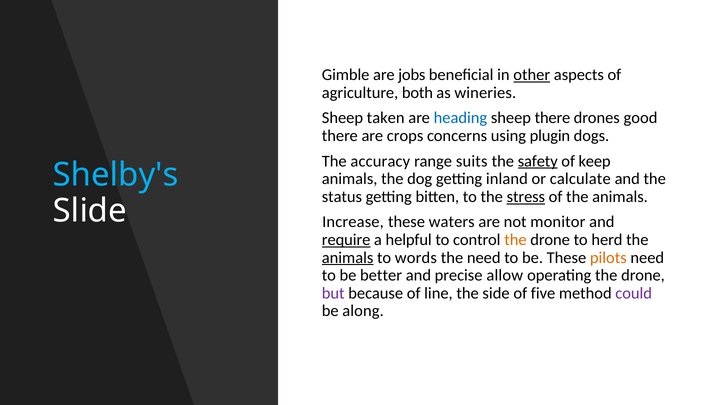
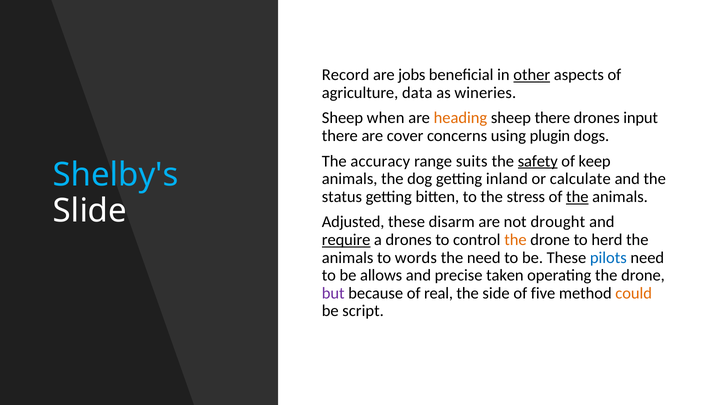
Gimble: Gimble -> Record
both: both -> data
taken: taken -> when
heading colour: blue -> orange
good: good -> input
crops: crops -> cover
stress underline: present -> none
the at (577, 197) underline: none -> present
Increase: Increase -> Adjusted
waters: waters -> disarm
monitor: monitor -> drought
a helpful: helpful -> drones
animals at (348, 258) underline: present -> none
pilots colour: orange -> blue
better: better -> allows
allow: allow -> taken
line: line -> real
could colour: purple -> orange
along: along -> script
